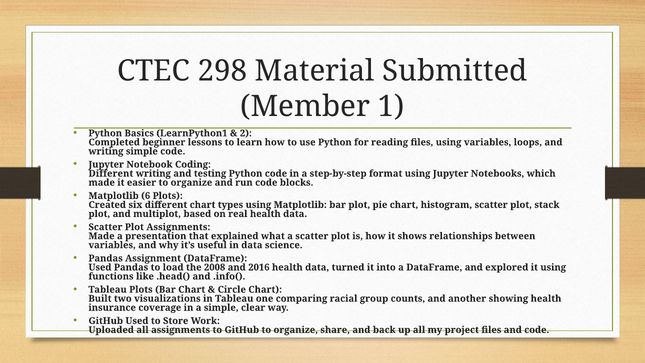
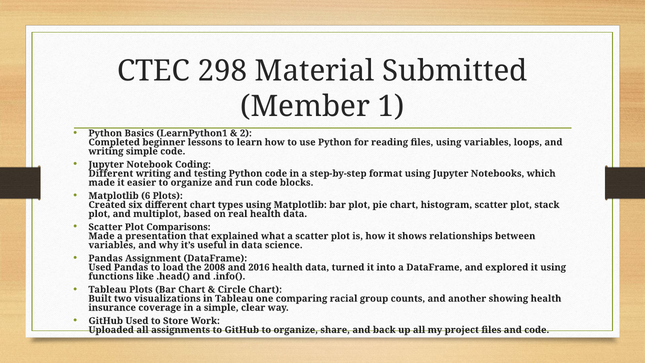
Plot Assignments: Assignments -> Comparisons
